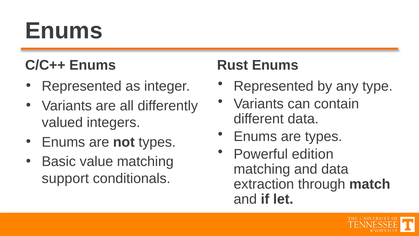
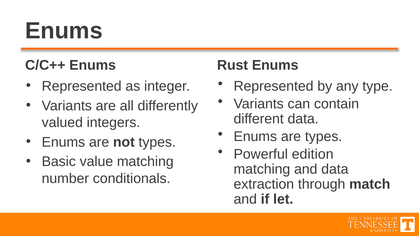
support: support -> number
